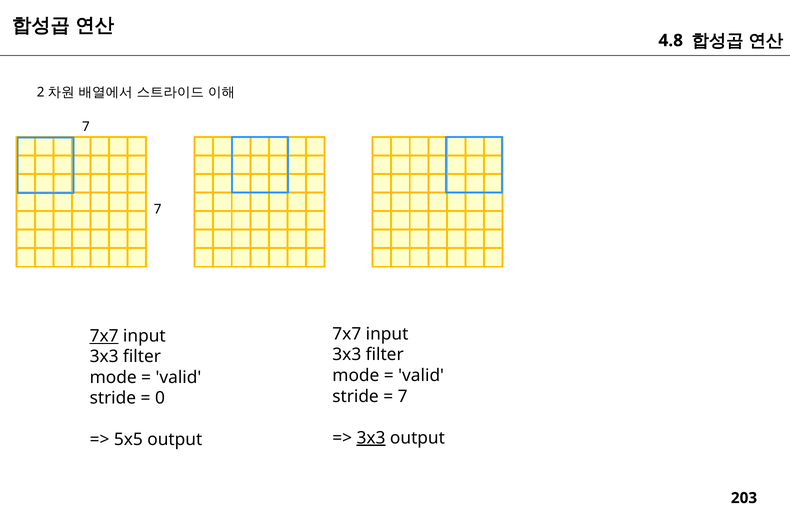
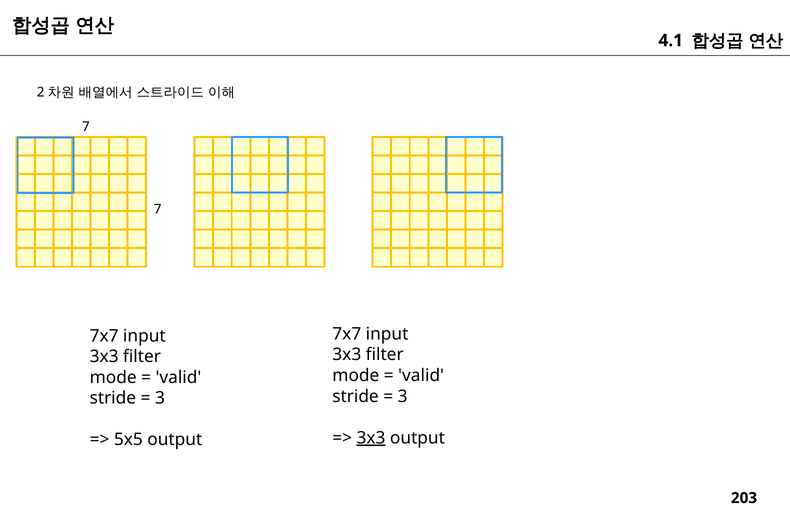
4.8: 4.8 -> 4.1
7x7 at (104, 336) underline: present -> none
7 at (403, 396): 7 -> 3
0 at (160, 398): 0 -> 3
